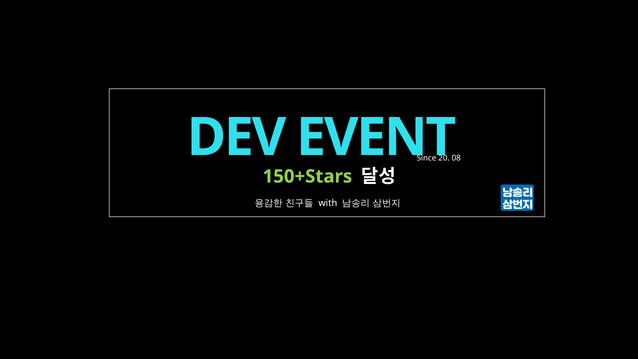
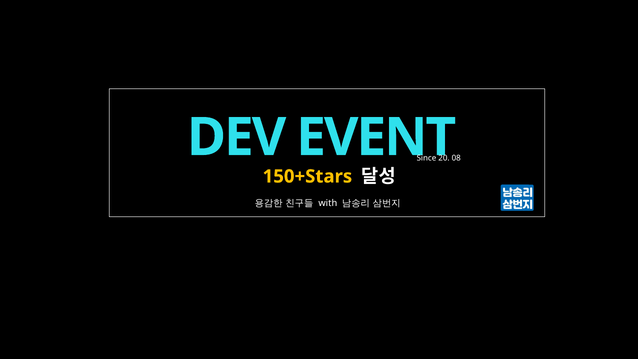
150+Stars colour: light green -> yellow
